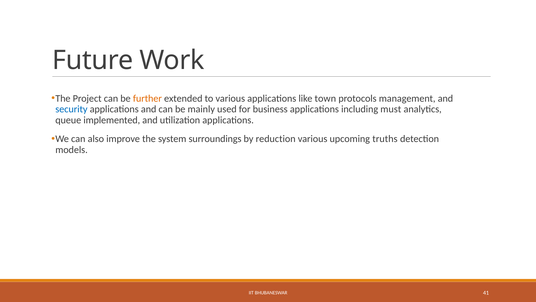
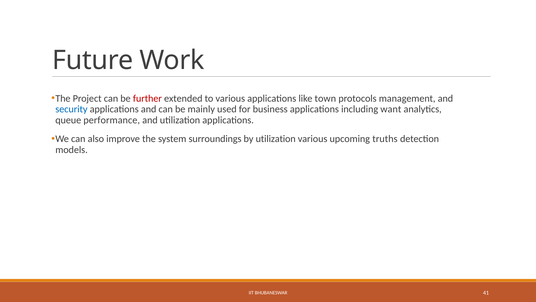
further colour: orange -> red
must: must -> want
implemented: implemented -> performance
by reduction: reduction -> utilization
